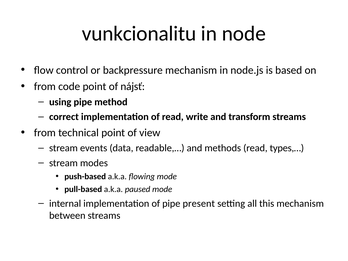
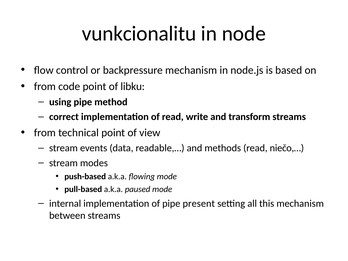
nájsť: nájsť -> libku
types,…: types,… -> niečo,…
